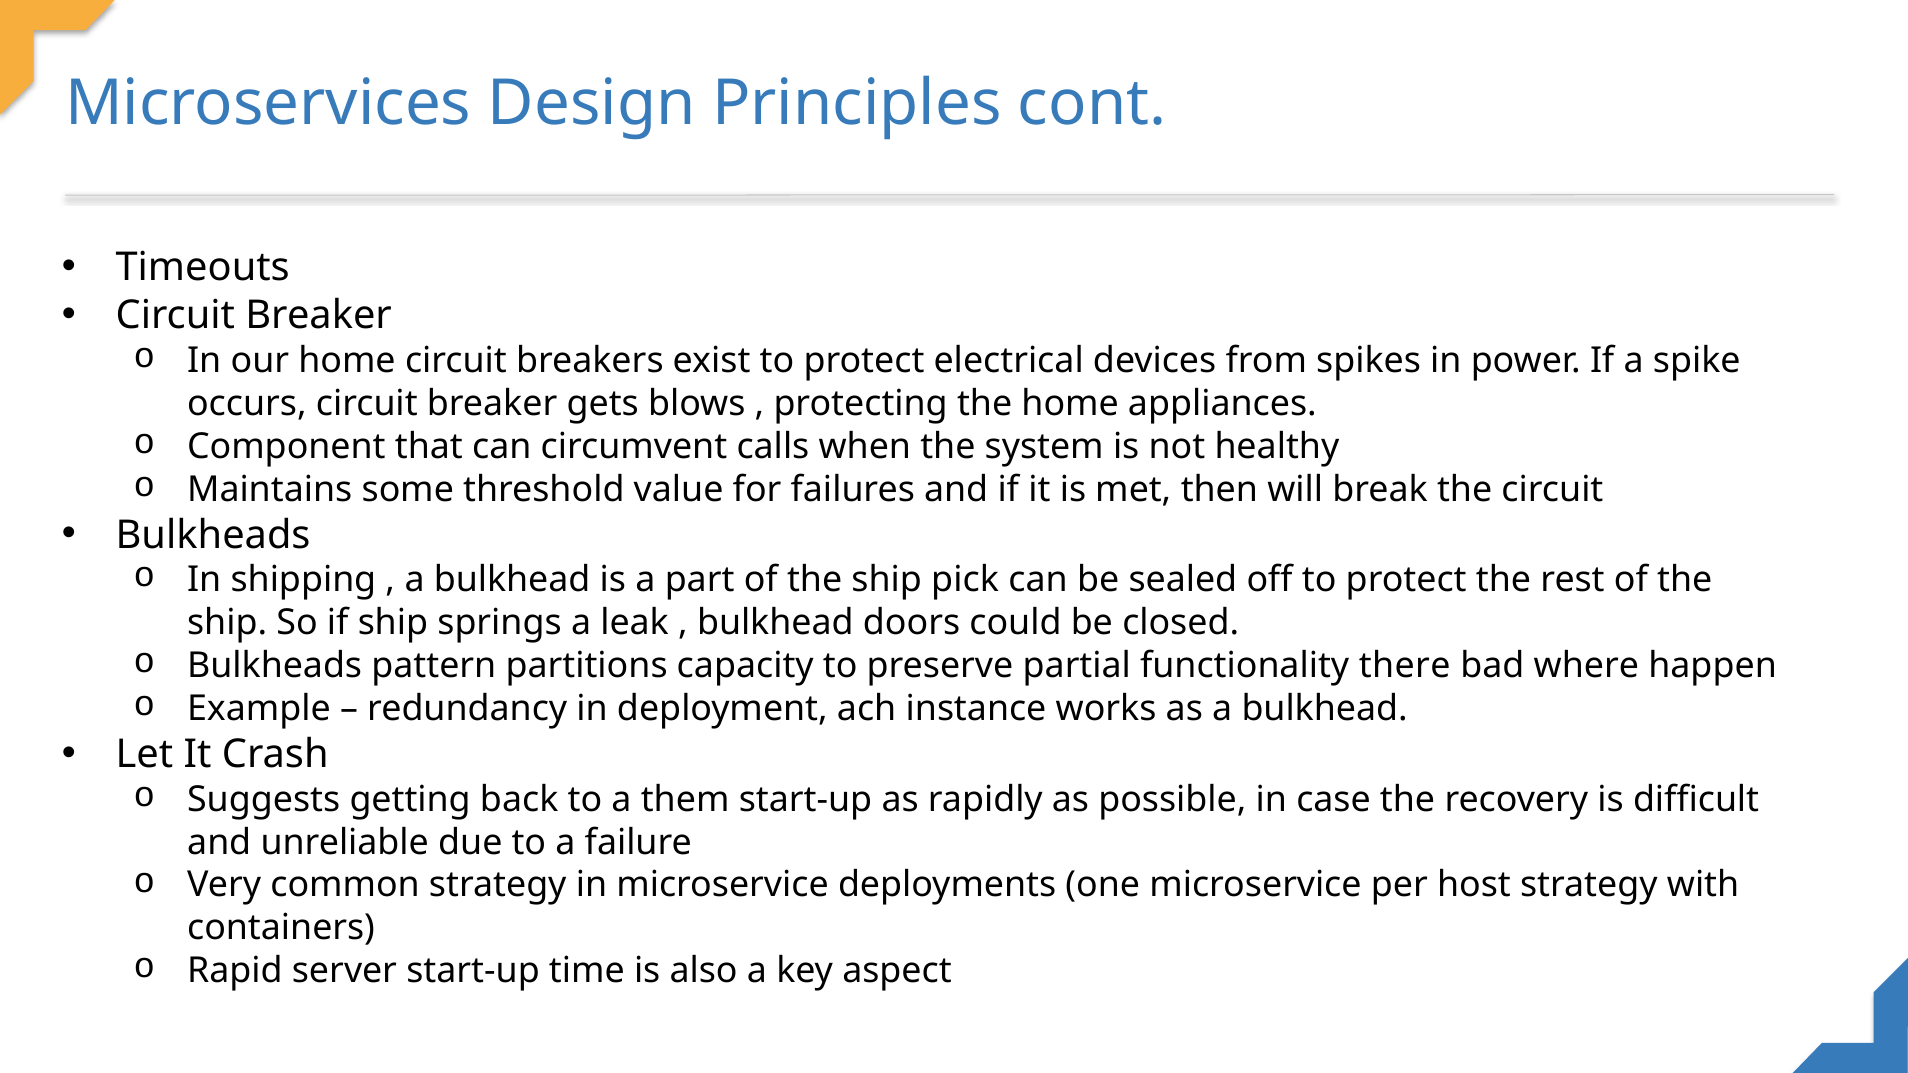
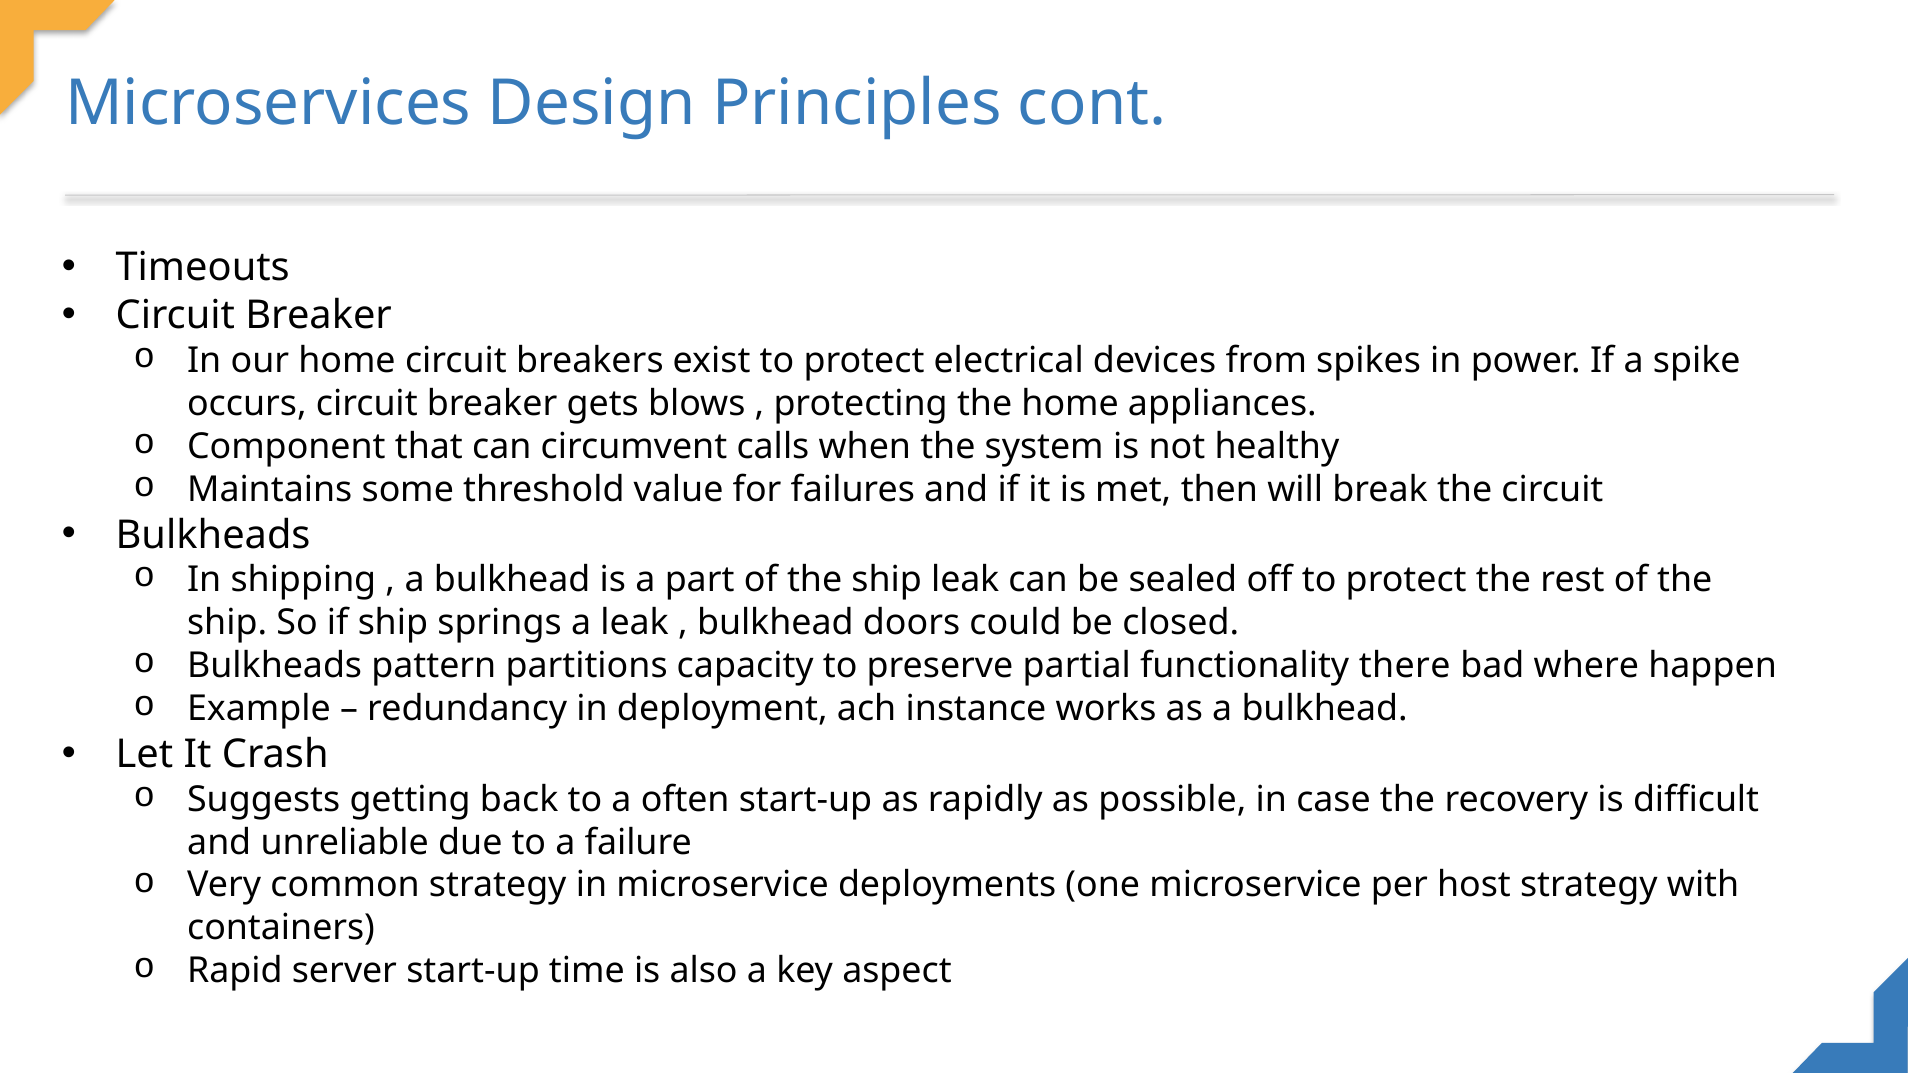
ship pick: pick -> leak
them: them -> often
